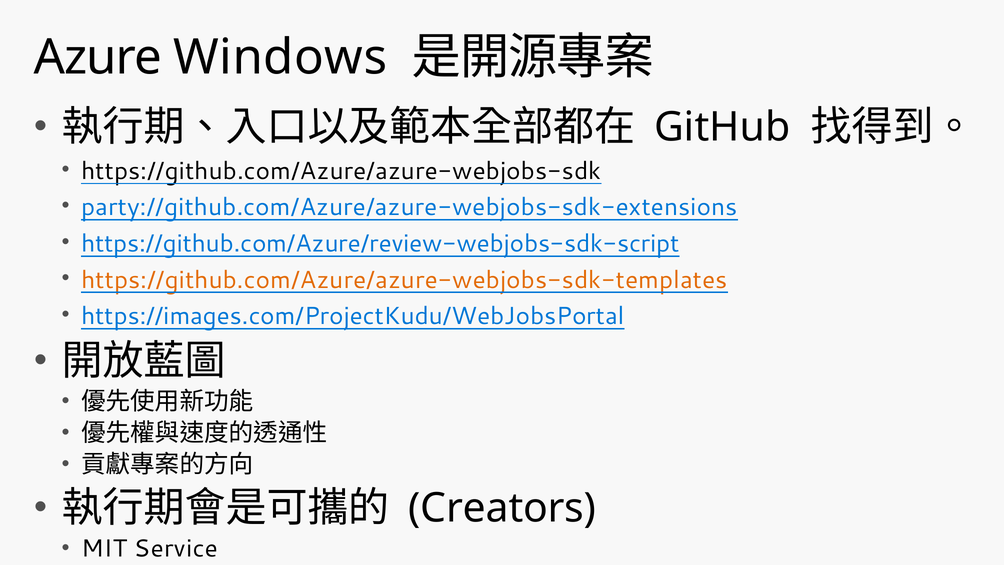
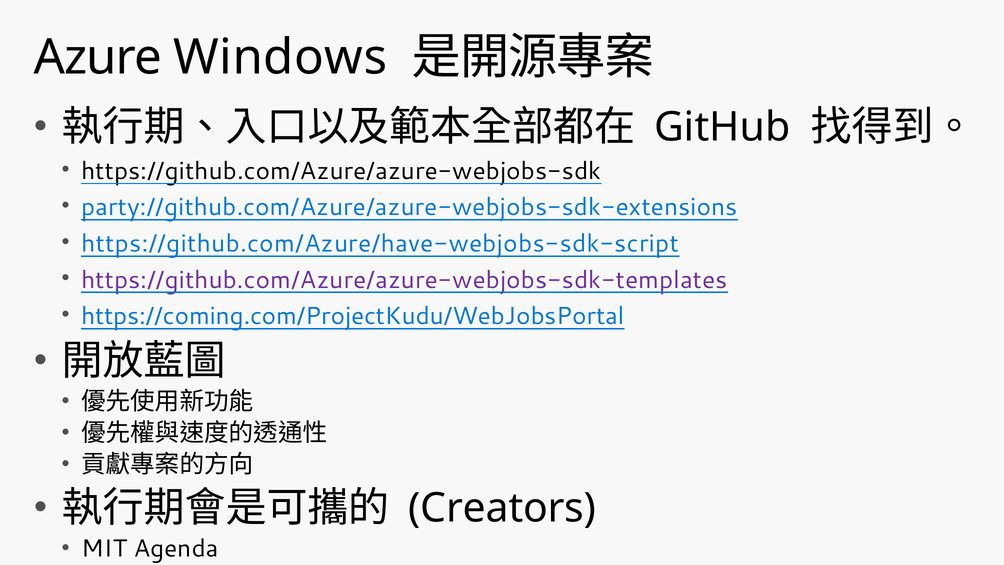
https://github.com/Azure/review-webjobs-sdk-script: https://github.com/Azure/review-webjobs-sdk-script -> https://github.com/Azure/have-webjobs-sdk-script
https://github.com/Azure/azure-webjobs-sdk-templates colour: orange -> purple
https://images.com/ProjectKudu/WebJobsPortal: https://images.com/ProjectKudu/WebJobsPortal -> https://coming.com/ProjectKudu/WebJobsPortal
Service: Service -> Agenda
